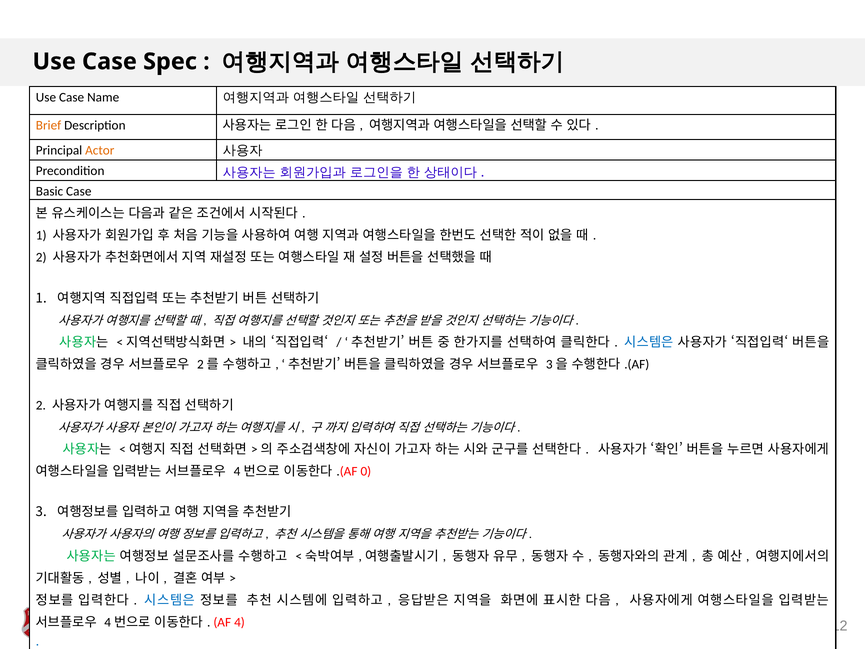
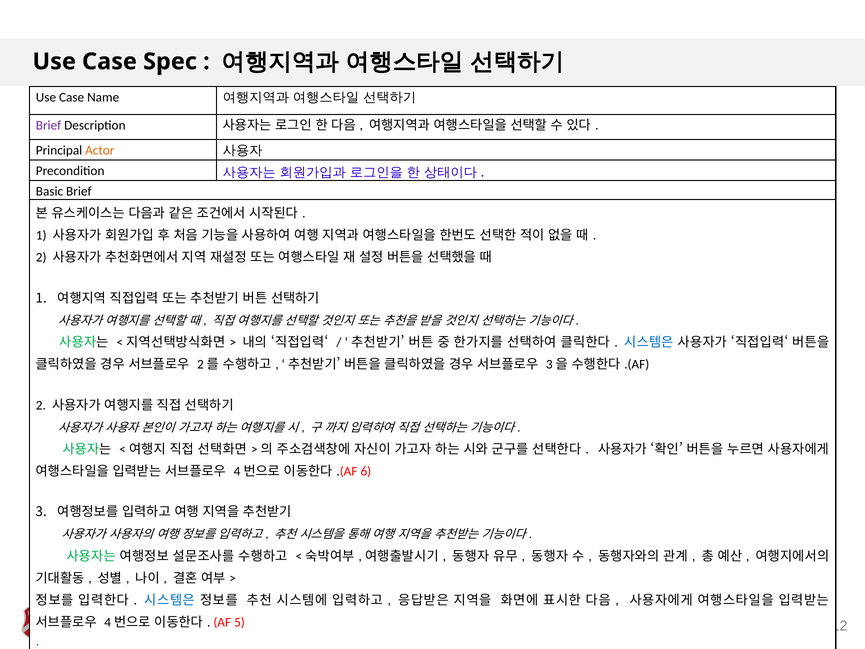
Brief at (49, 125) colour: orange -> purple
Basic Case: Case -> Brief
0: 0 -> 6
4: 4 -> 5
